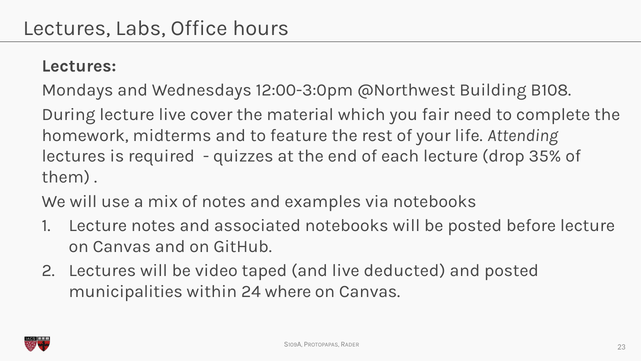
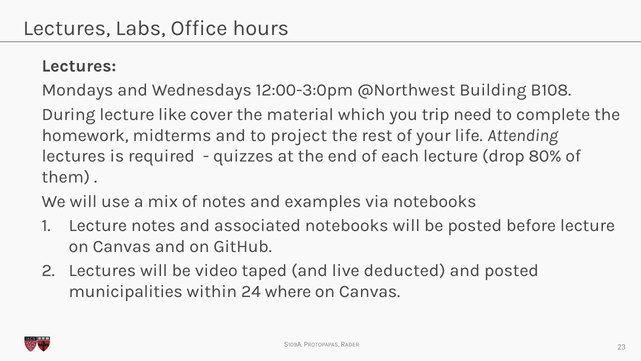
lecture live: live -> like
fair: fair -> trip
feature: feature -> project
35%: 35% -> 80%
